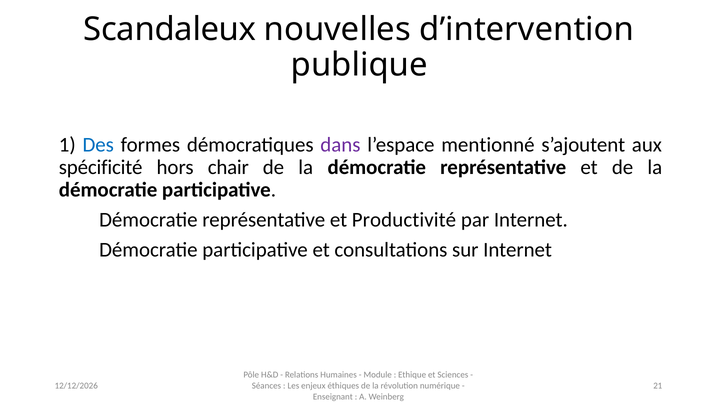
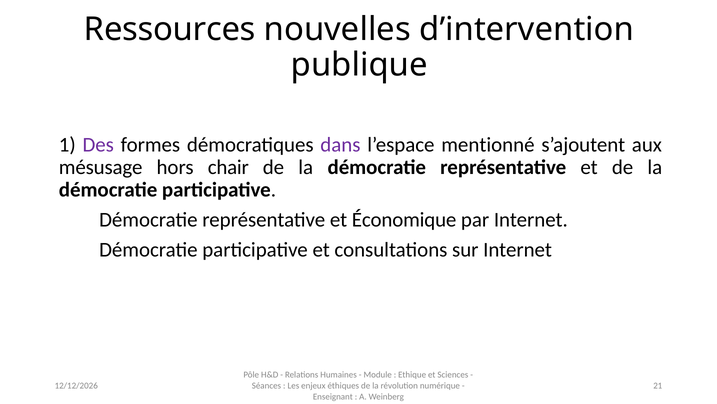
Scandaleux: Scandaleux -> Ressources
Des colour: blue -> purple
spécificité: spécificité -> mésusage
Productivité: Productivité -> Économique
